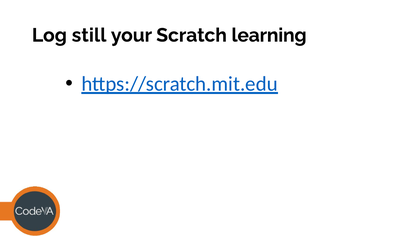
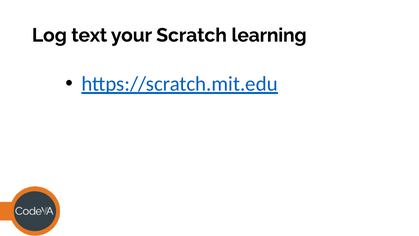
still: still -> text
